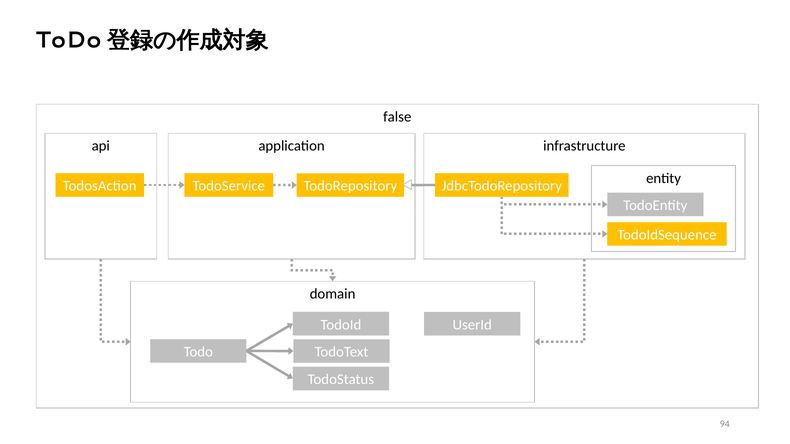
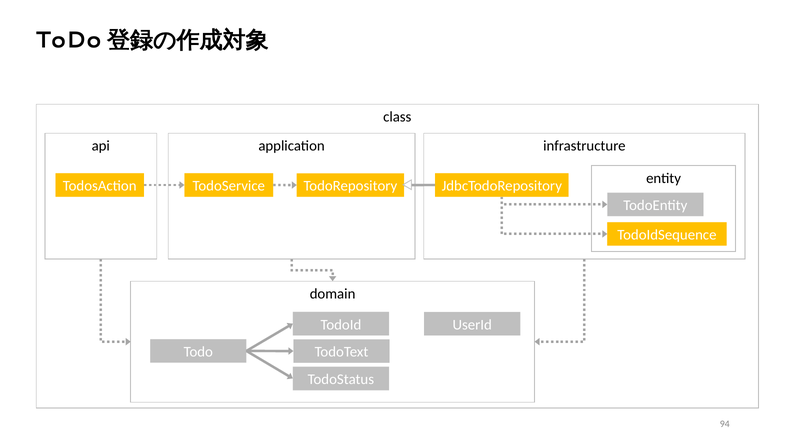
false: false -> class
